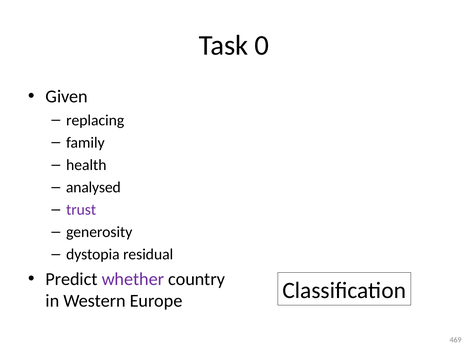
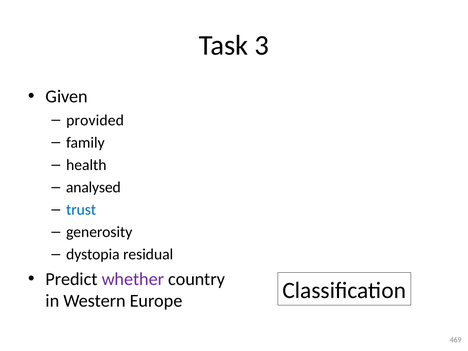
0: 0 -> 3
replacing: replacing -> provided
trust colour: purple -> blue
